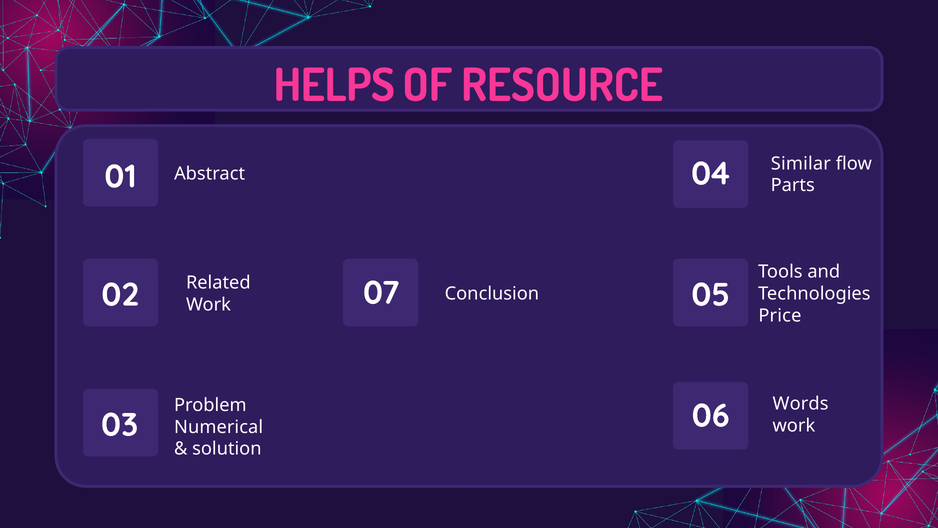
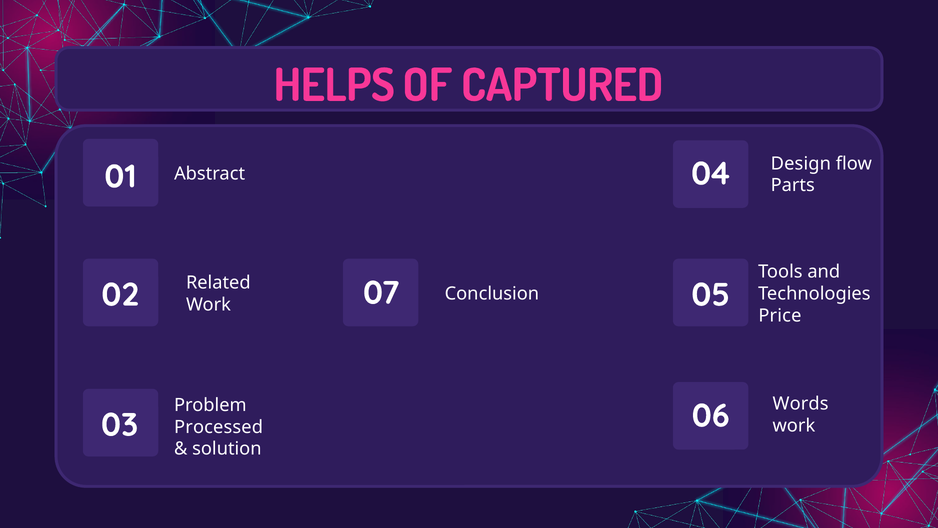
RESOURCE: RESOURCE -> CAPTURED
Similar: Similar -> Design
Numerical: Numerical -> Processed
